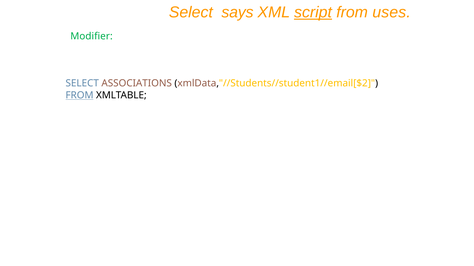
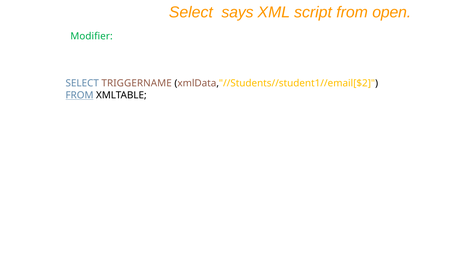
script underline: present -> none
uses: uses -> open
ASSOCIATIONS: ASSOCIATIONS -> TRIGGERNAME
